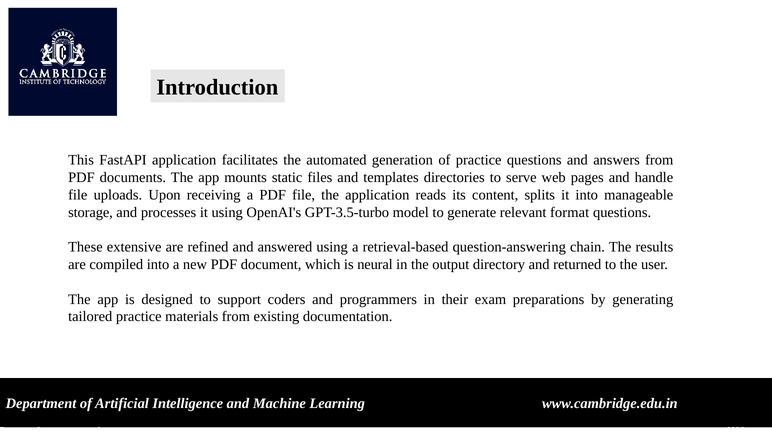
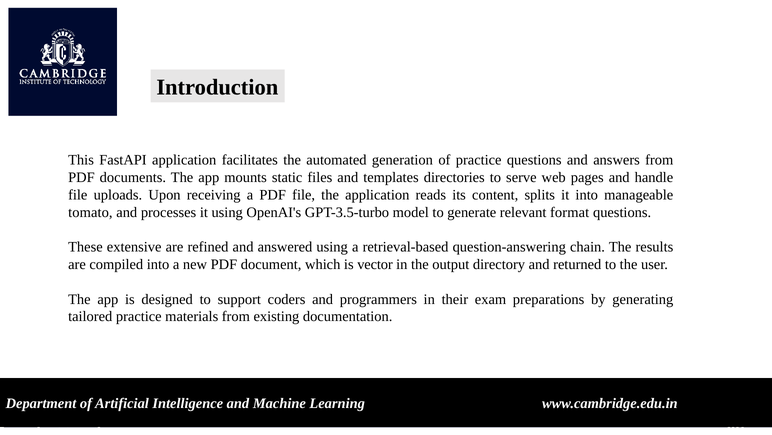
storage: storage -> tomato
neural: neural -> vector
